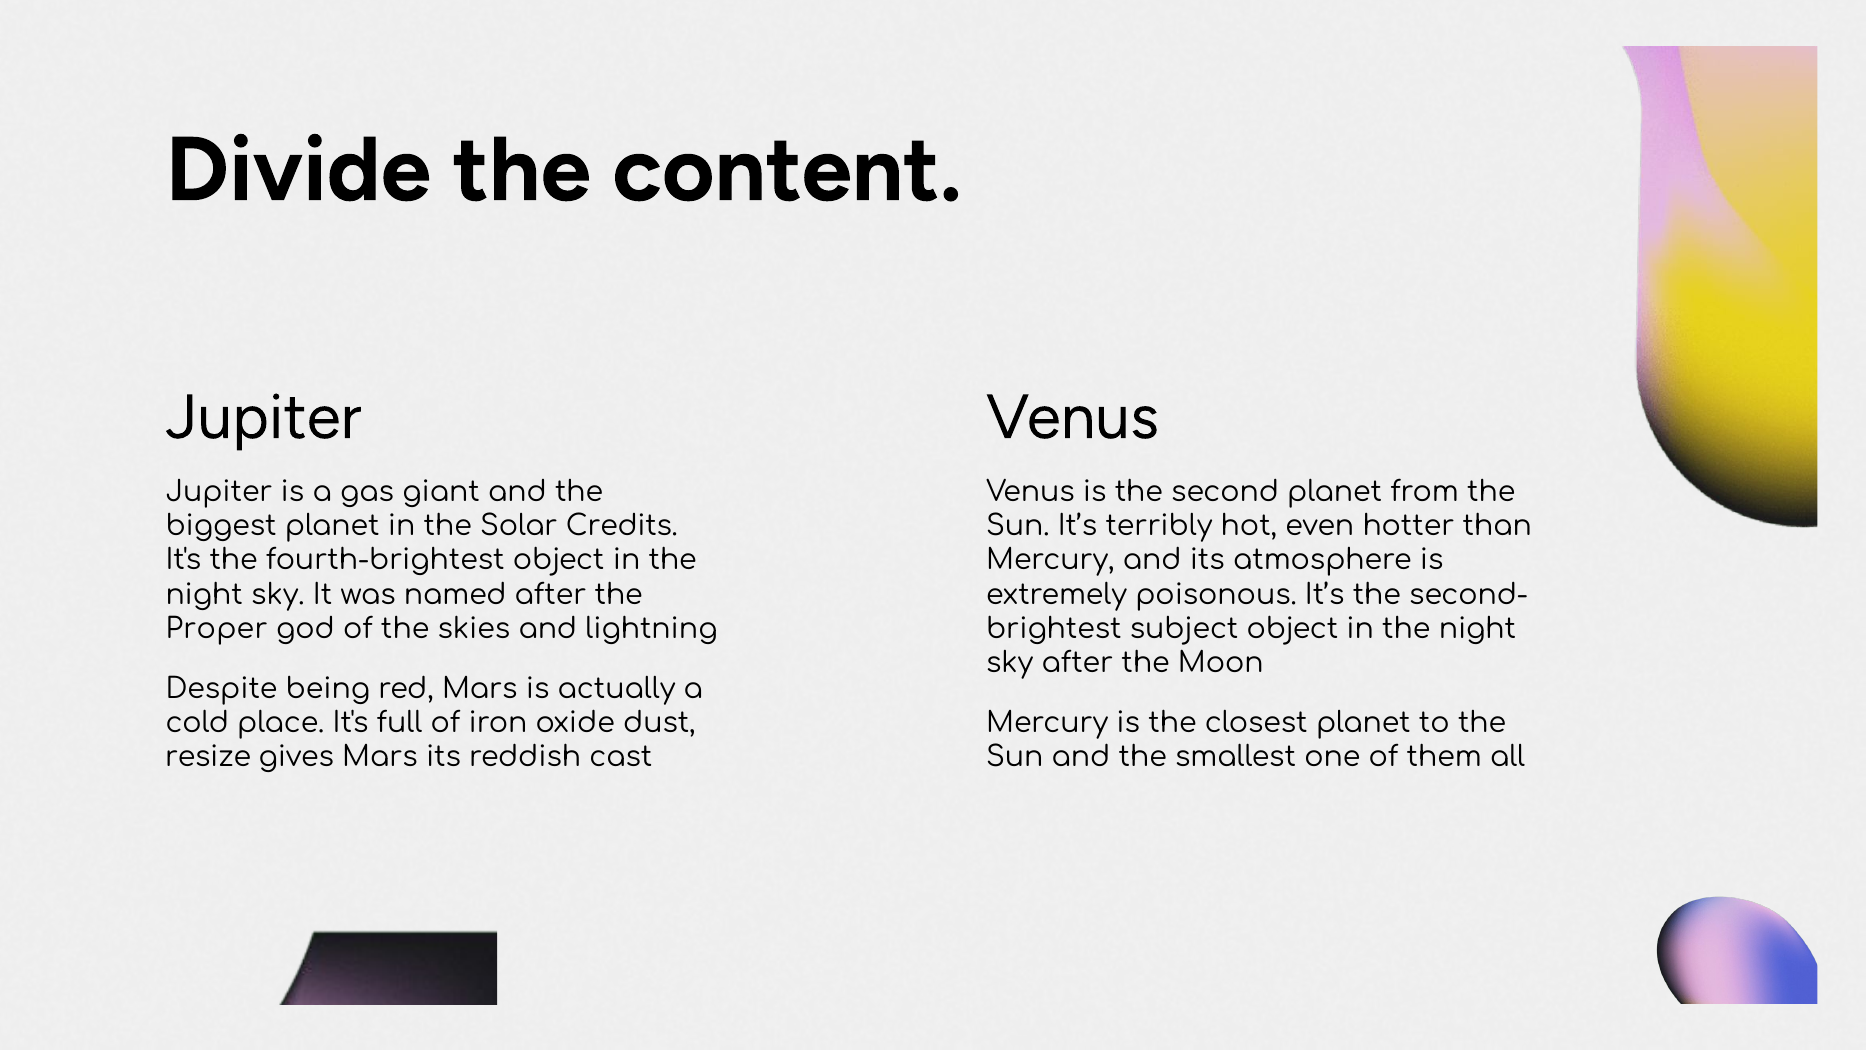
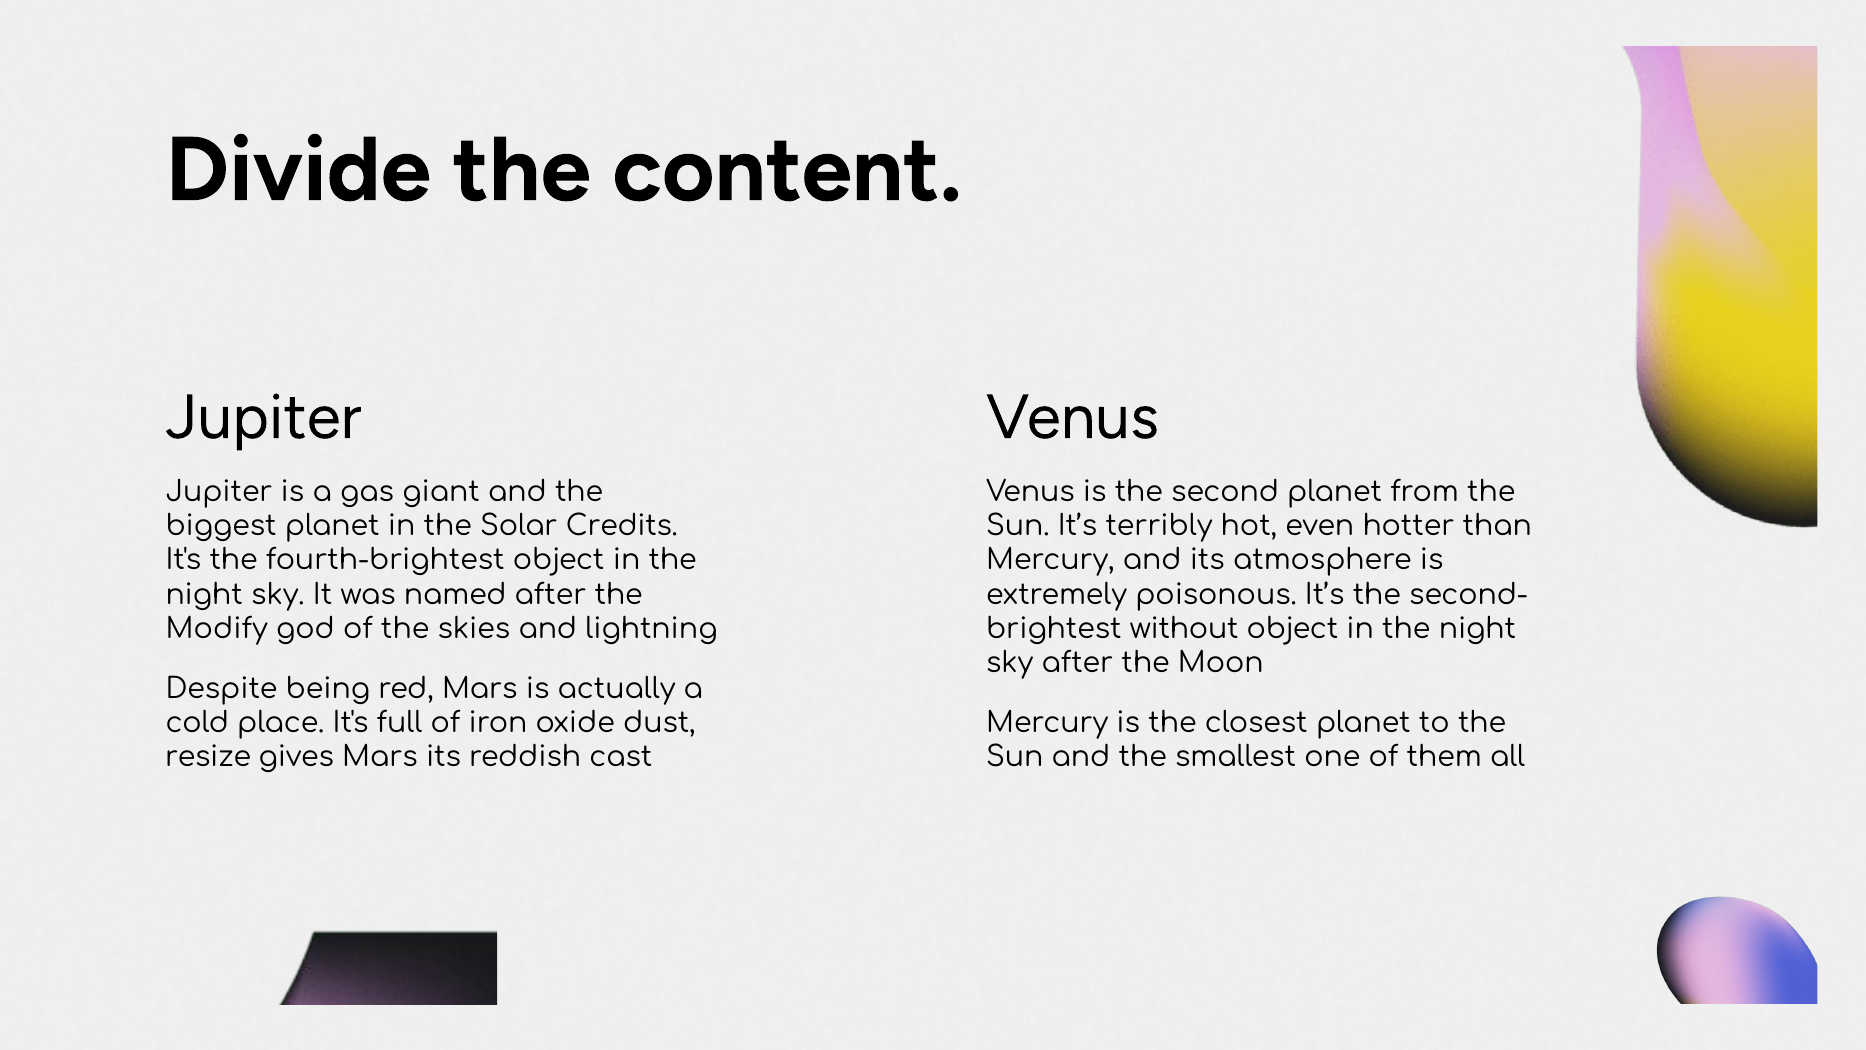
Proper: Proper -> Modify
subject: subject -> without
